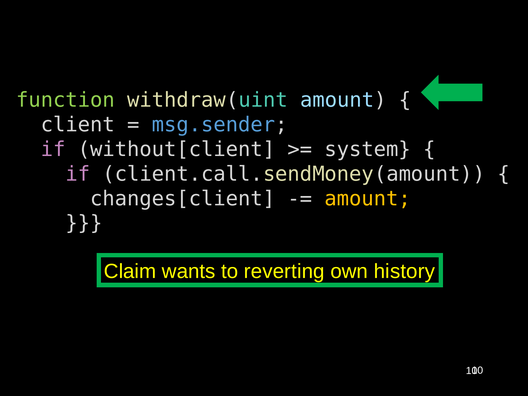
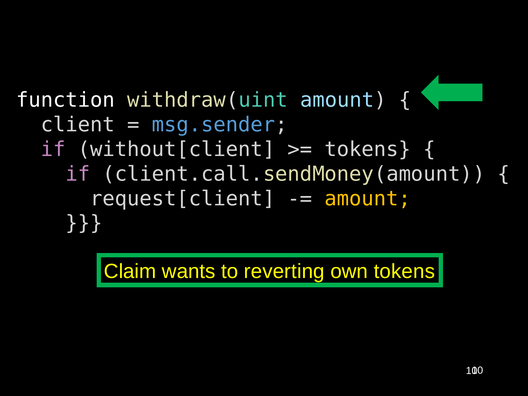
function colour: light green -> white
system at (368, 149): system -> tokens
changes[client: changes[client -> request[client
own history: history -> tokens
